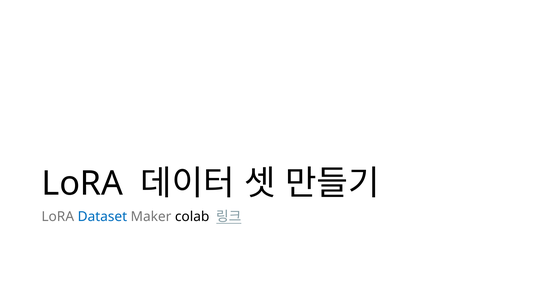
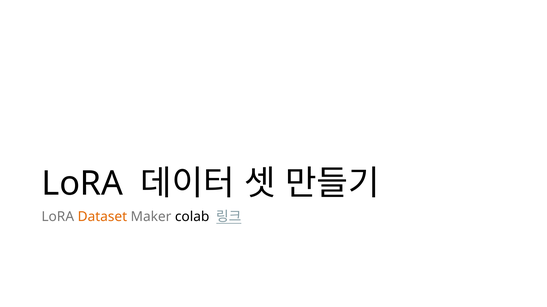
Dataset colour: blue -> orange
